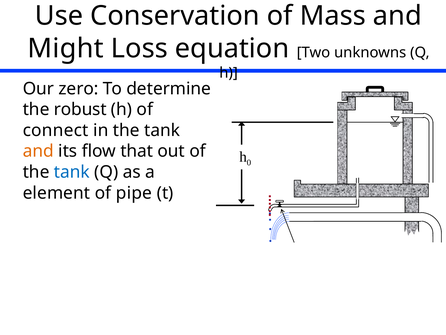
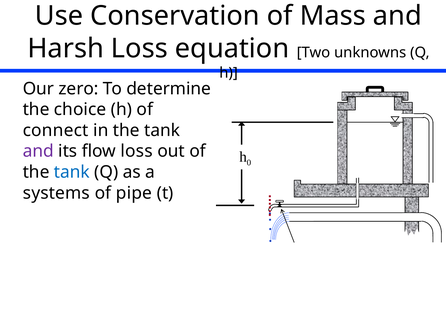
Might: Might -> Harsh
robust: robust -> choice
and at (38, 151) colour: orange -> purple
flow that: that -> loss
element: element -> systems
